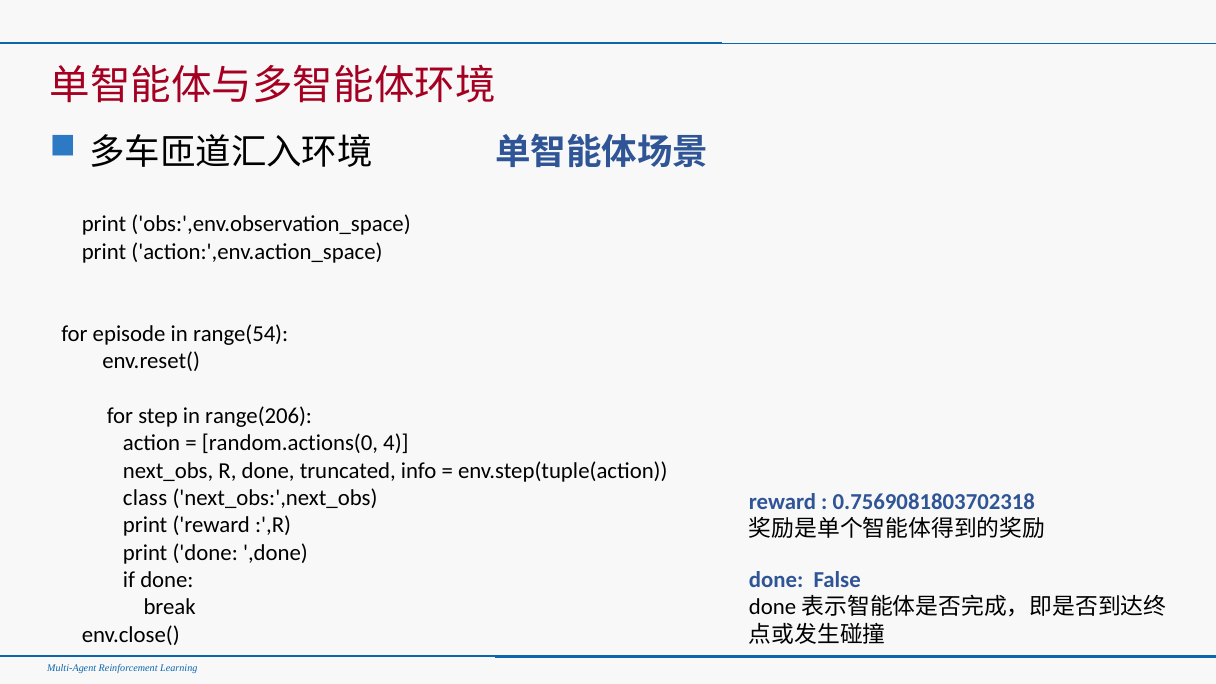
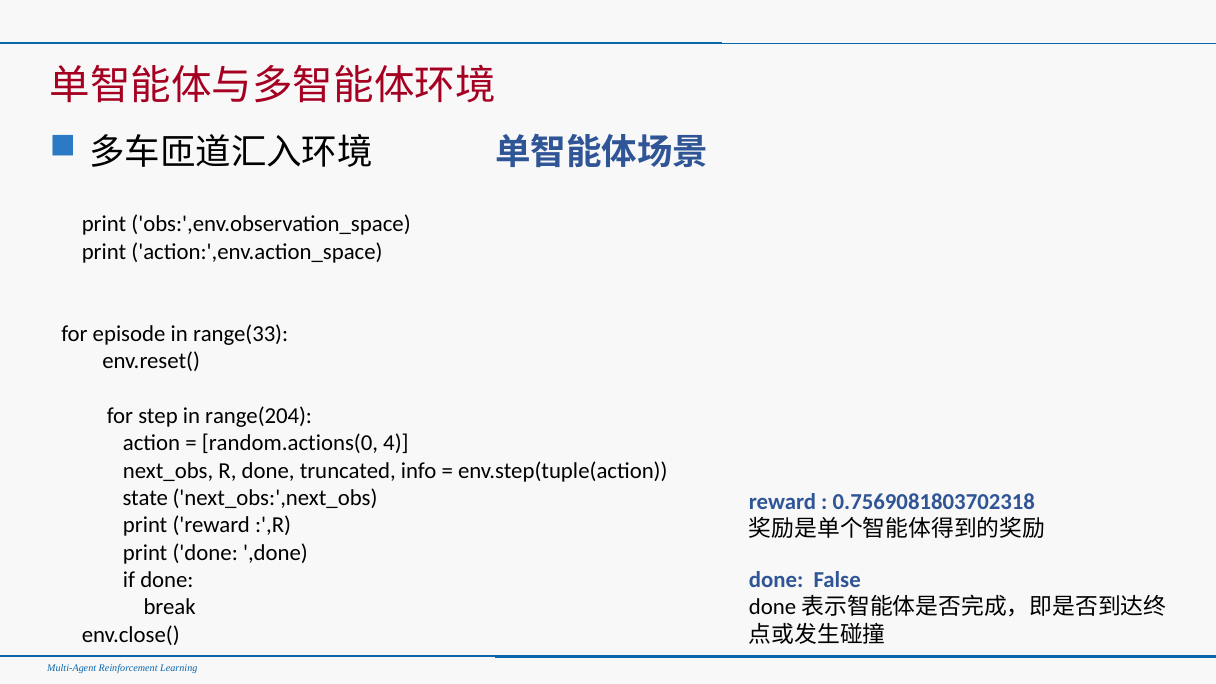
range(54: range(54 -> range(33
range(206: range(206 -> range(204
class: class -> state
